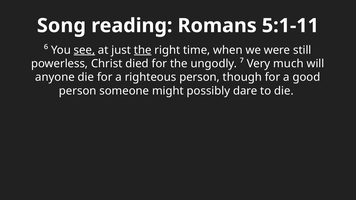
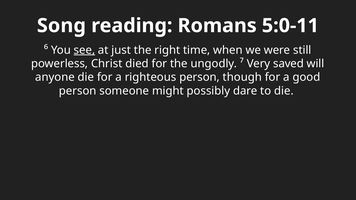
5:1-11: 5:1-11 -> 5:0-11
the at (143, 50) underline: present -> none
much: much -> saved
